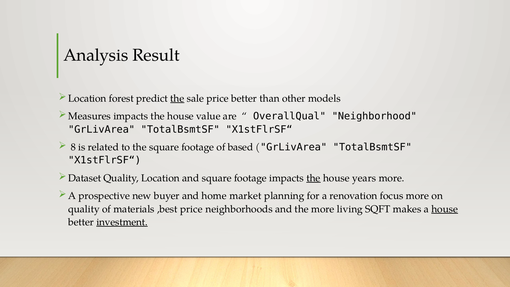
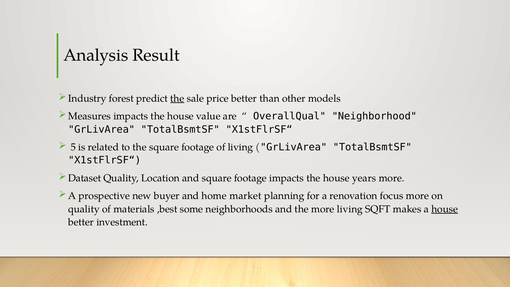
Location at (87, 98): Location -> Industry
8: 8 -> 5
of based: based -> living
the at (313, 178) underline: present -> none
,best price: price -> some
investment underline: present -> none
